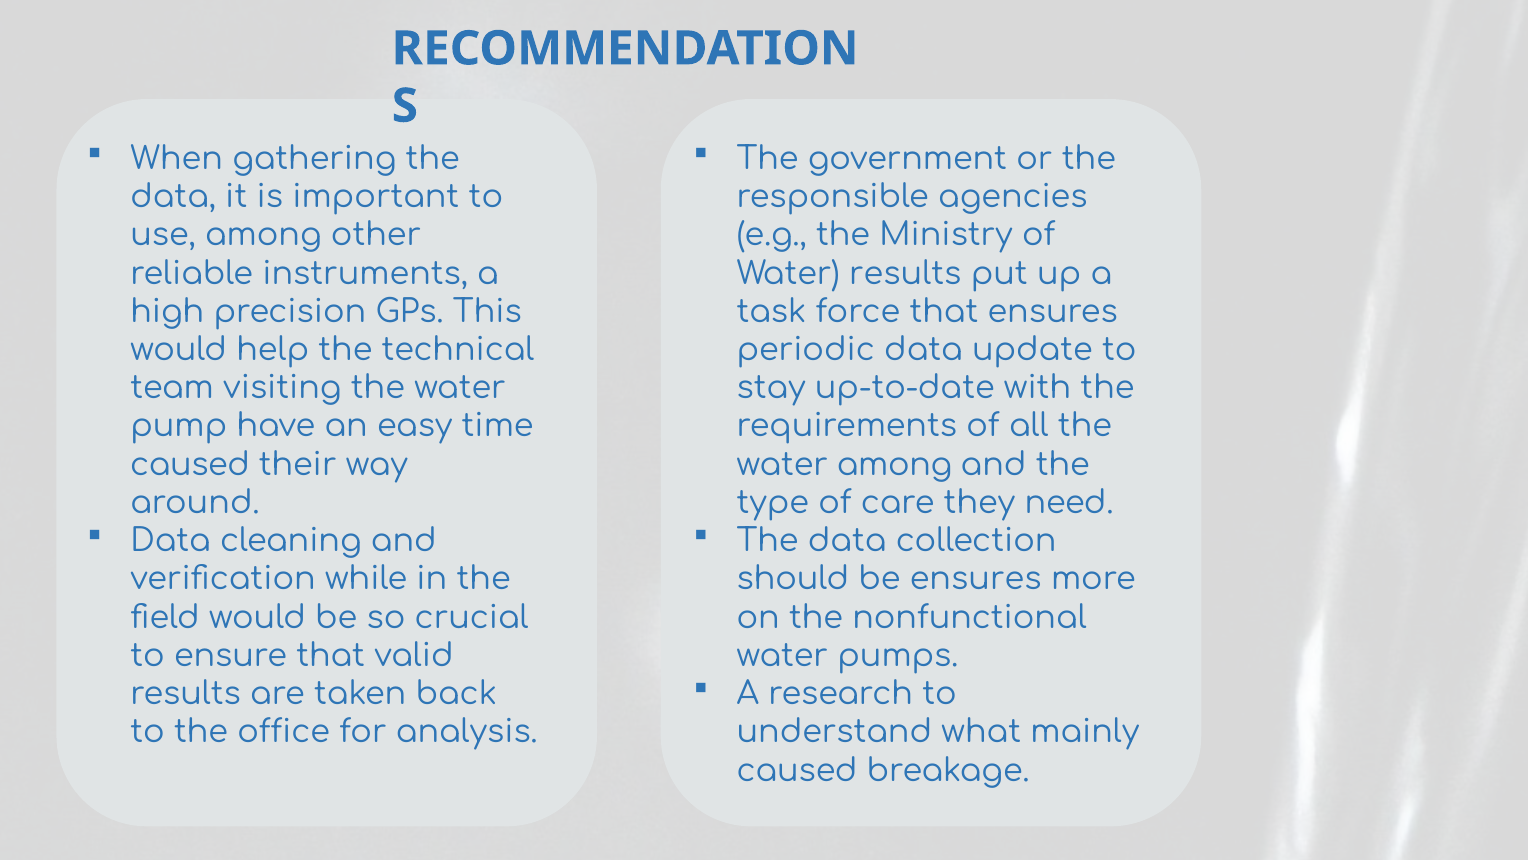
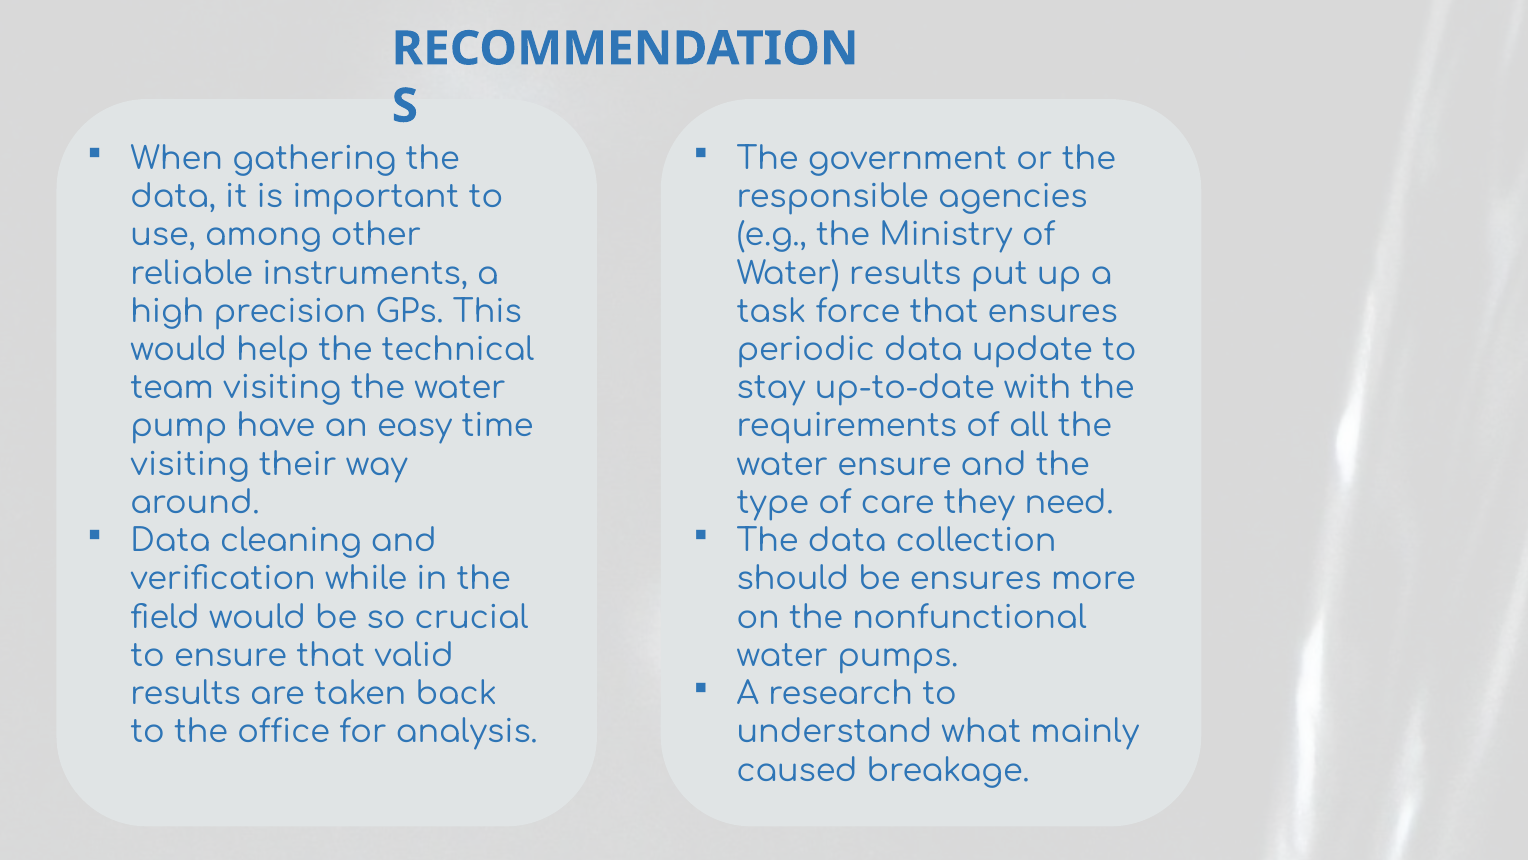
caused at (190, 464): caused -> visiting
water among: among -> ensure
